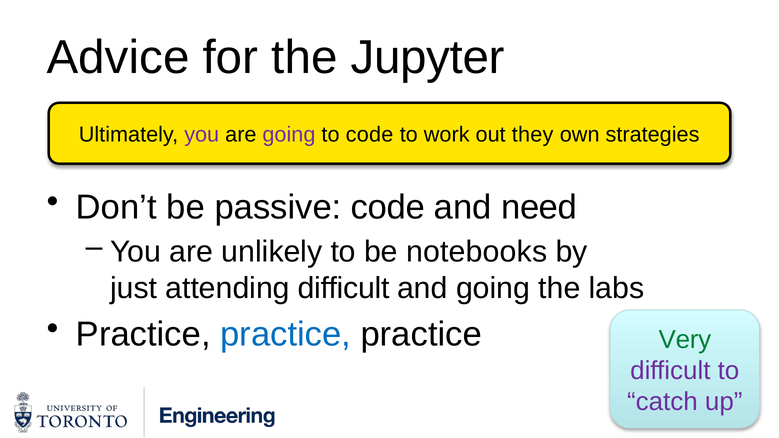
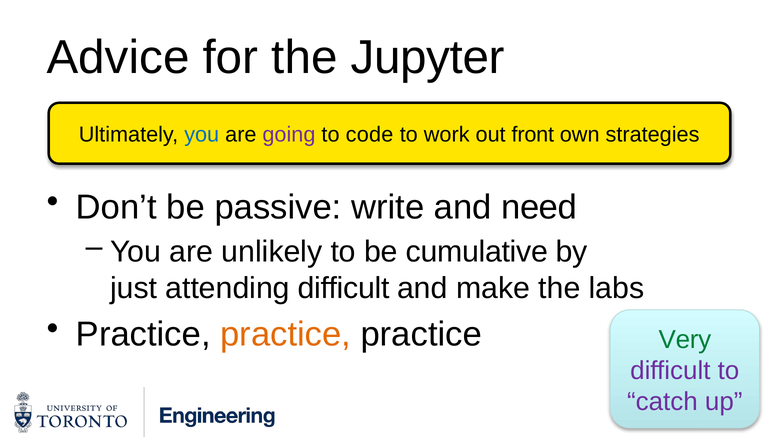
you at (202, 135) colour: purple -> blue
they: they -> front
passive code: code -> write
notebooks: notebooks -> cumulative
and going: going -> make
practice at (286, 334) colour: blue -> orange
